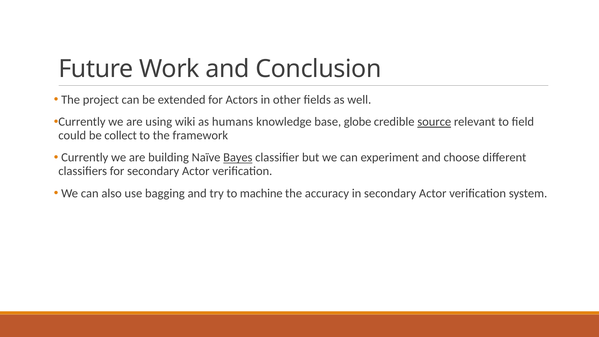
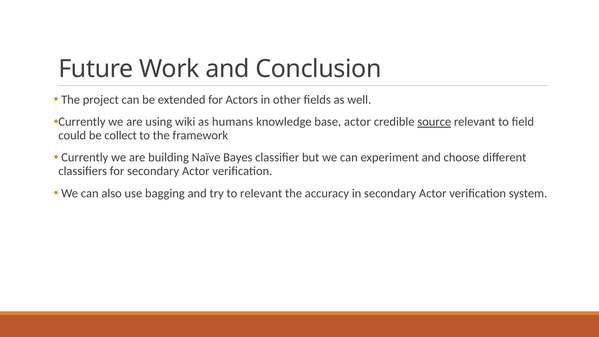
base globe: globe -> actor
Bayes underline: present -> none
to machine: machine -> relevant
